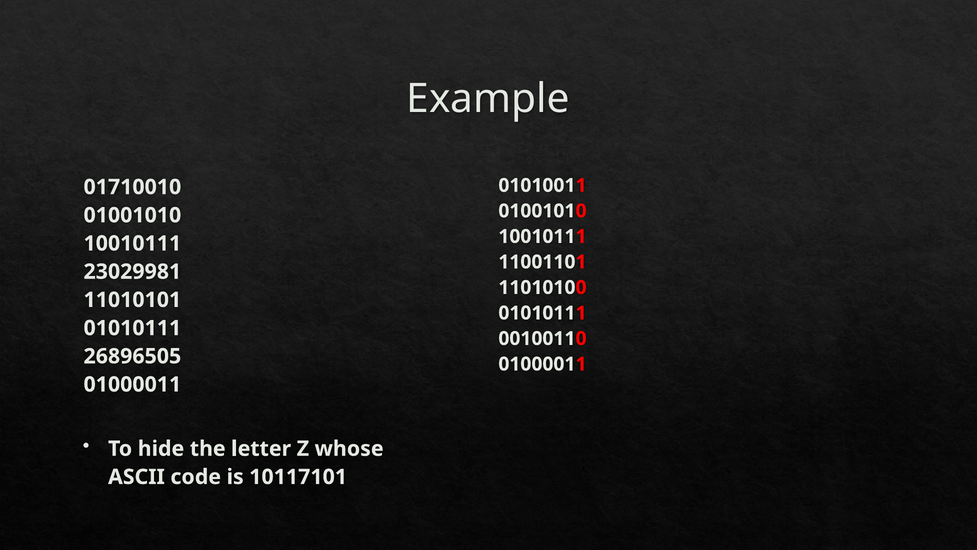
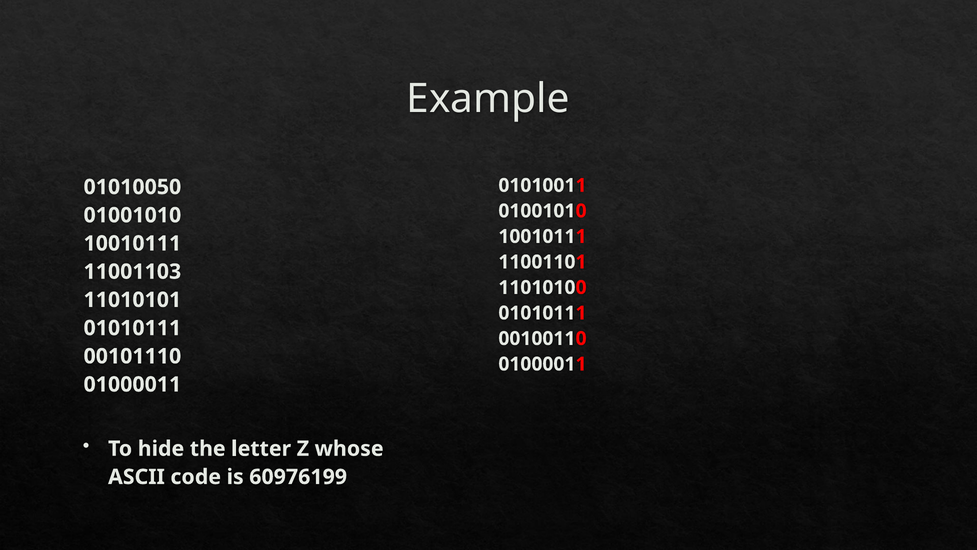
01710010: 01710010 -> 01010050
23029981: 23029981 -> 11001103
26896505: 26896505 -> 00101110
10117101: 10117101 -> 60976199
